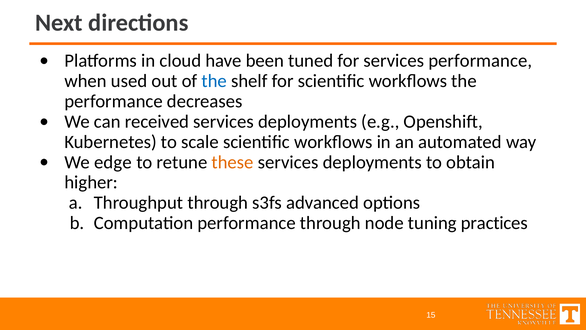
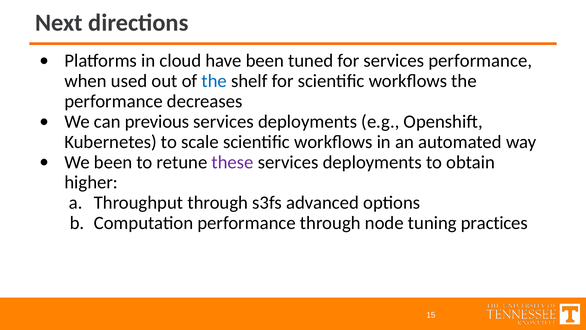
received: received -> previous
We edge: edge -> been
these colour: orange -> purple
